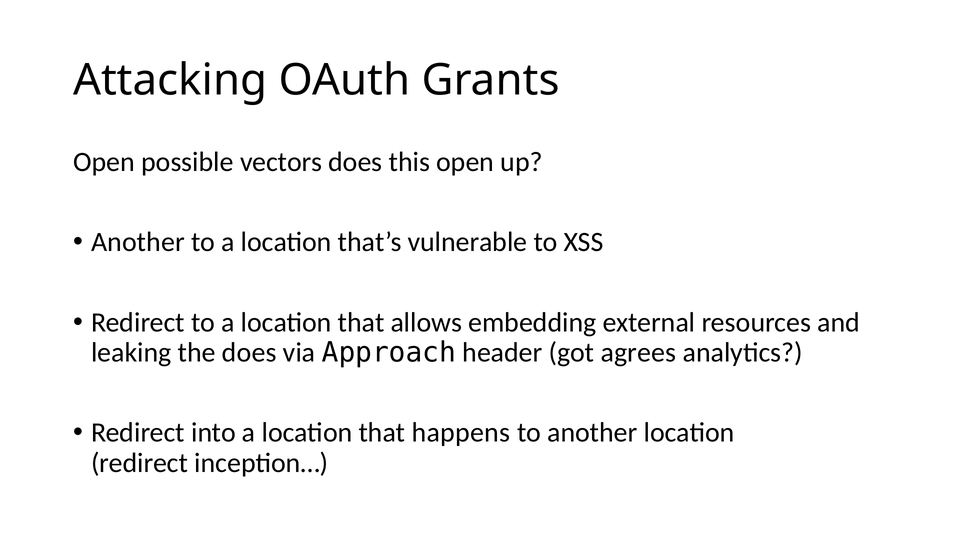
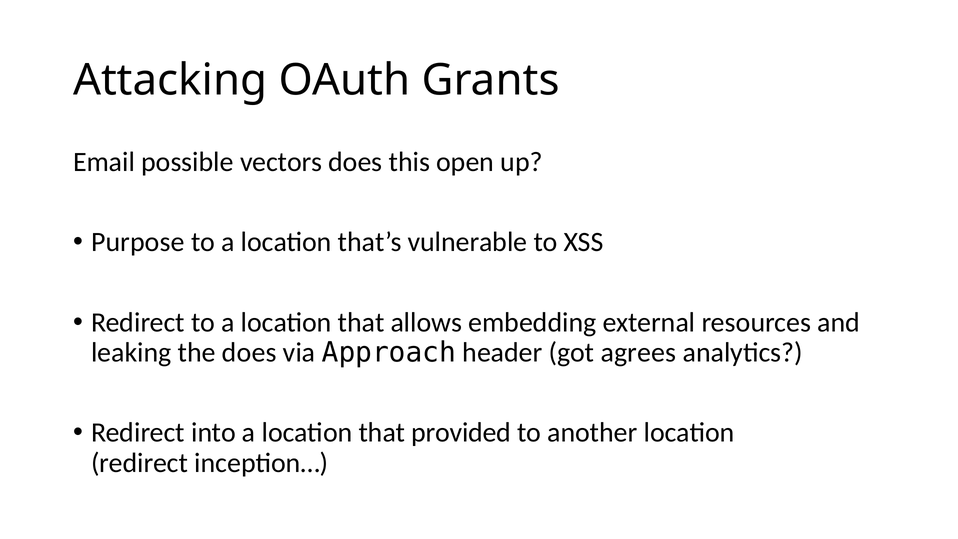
Open at (104, 162): Open -> Email
Another at (138, 242): Another -> Purpose
happens: happens -> provided
